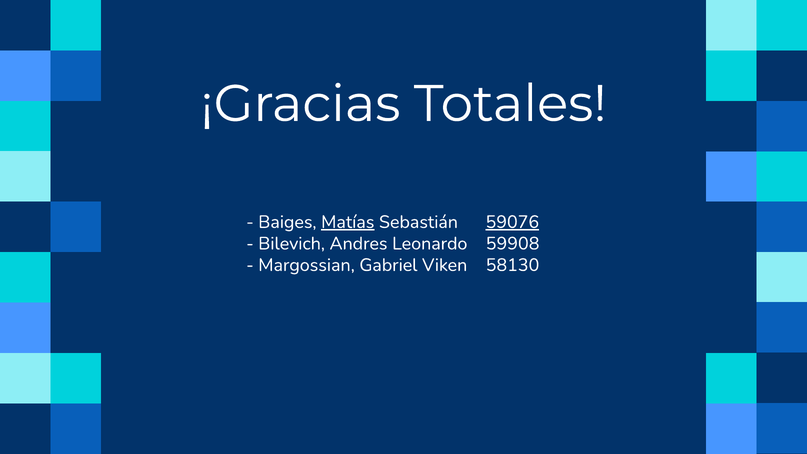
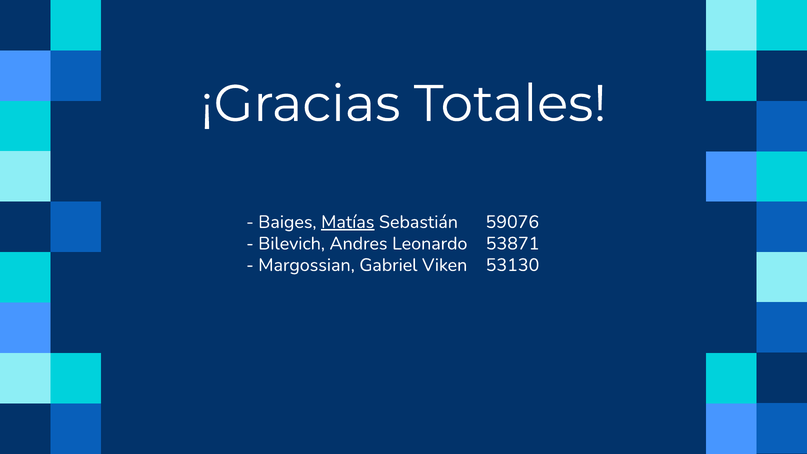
59076 underline: present -> none
59908: 59908 -> 53871
58130: 58130 -> 53130
